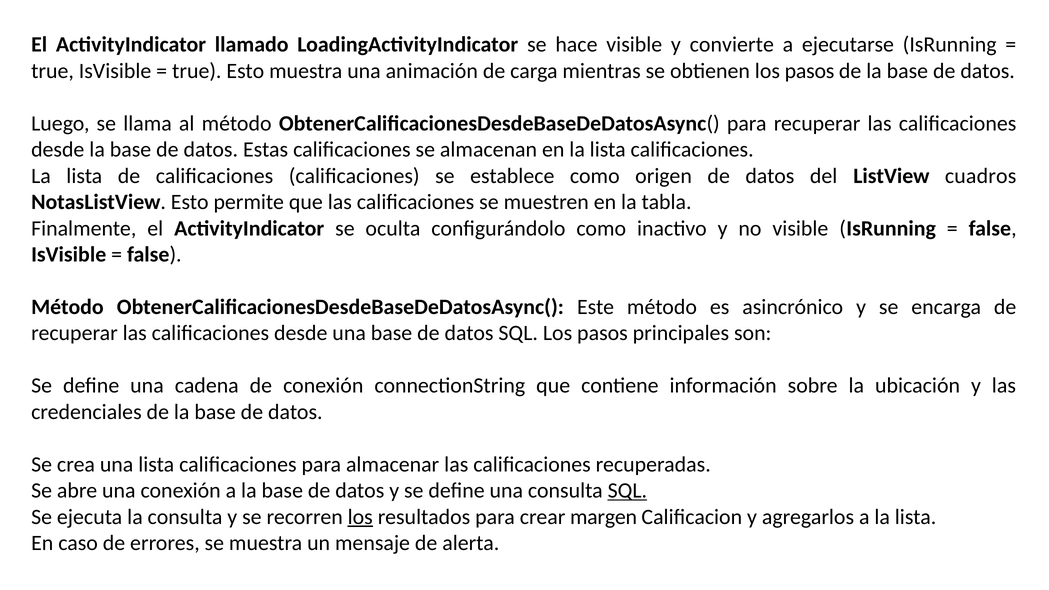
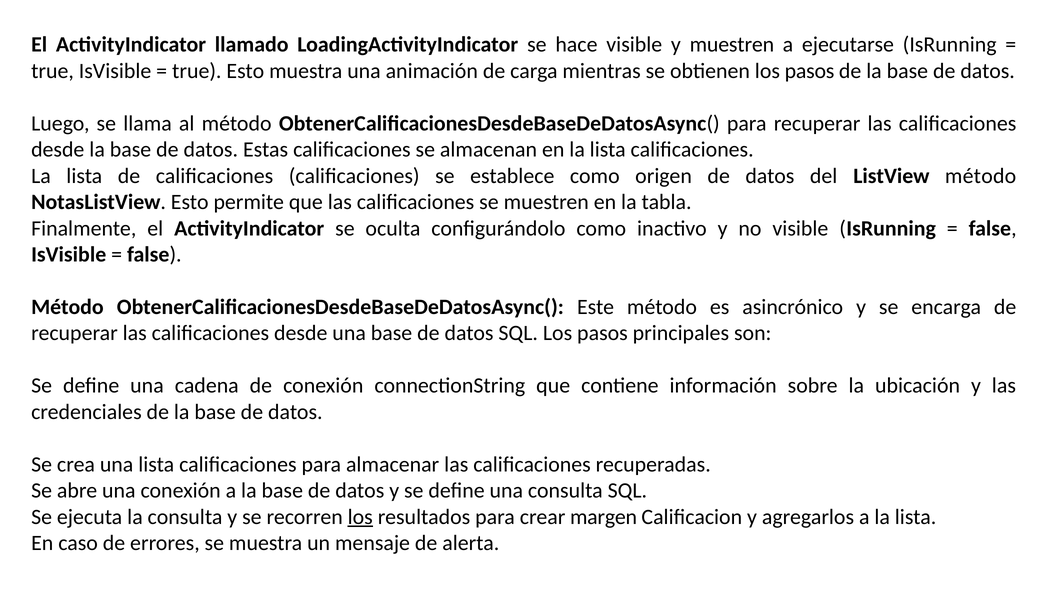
y convierte: convierte -> muestren
ListView cuadros: cuadros -> método
SQL at (627, 491) underline: present -> none
